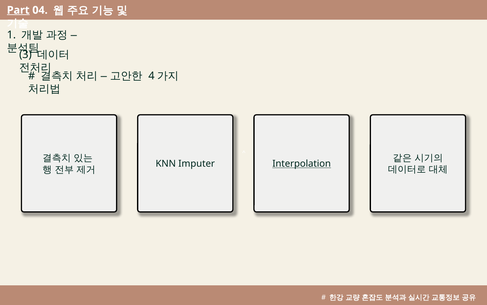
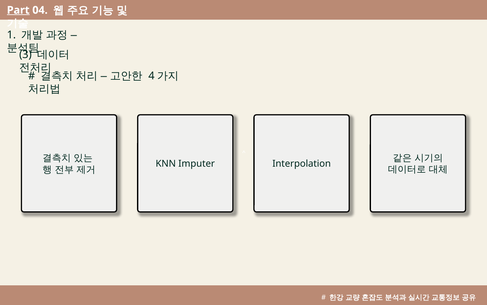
Interpolation underline: present -> none
